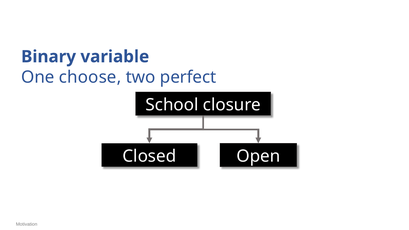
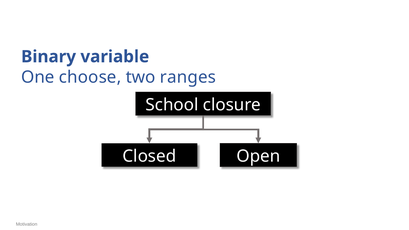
perfect: perfect -> ranges
